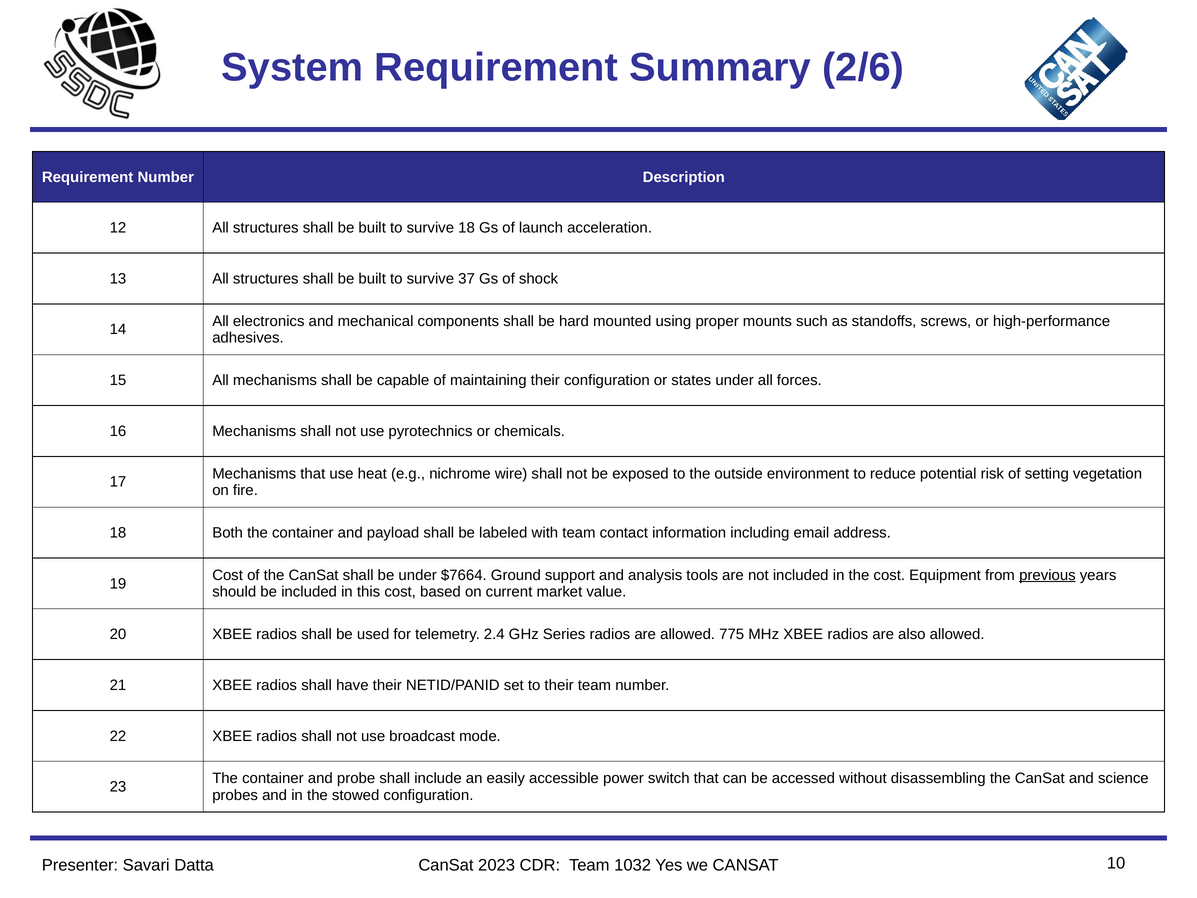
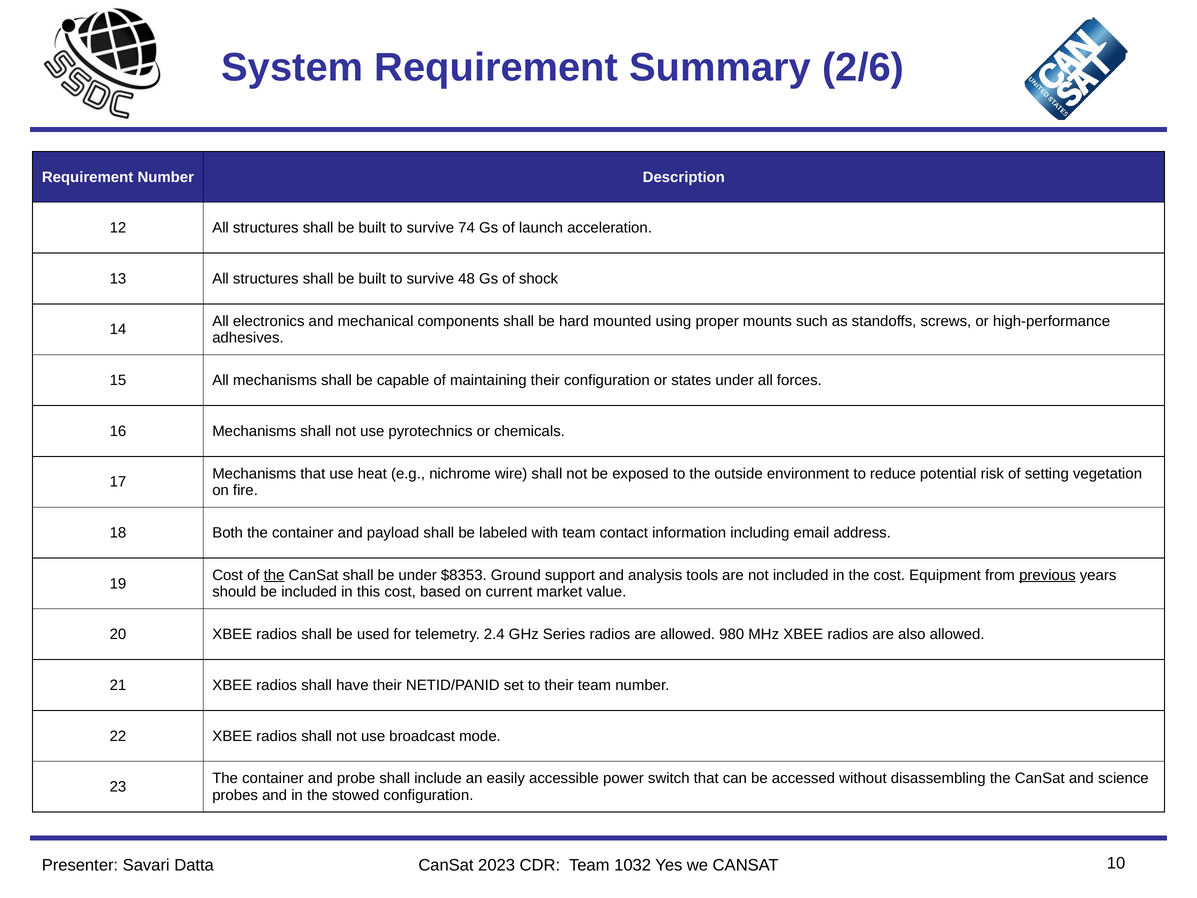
survive 18: 18 -> 74
37: 37 -> 48
the at (274, 575) underline: none -> present
$7664: $7664 -> $8353
775: 775 -> 980
